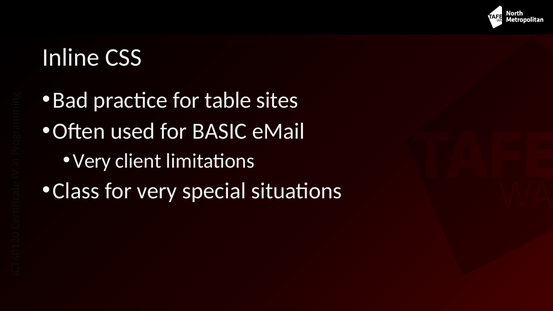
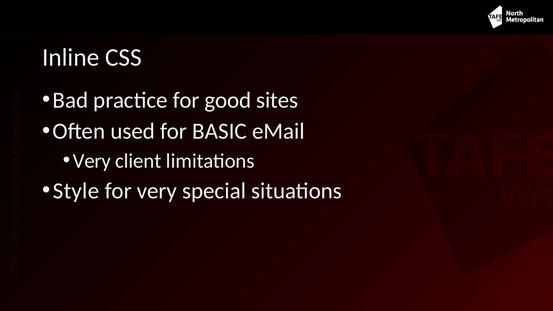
table: table -> good
Class: Class -> Style
